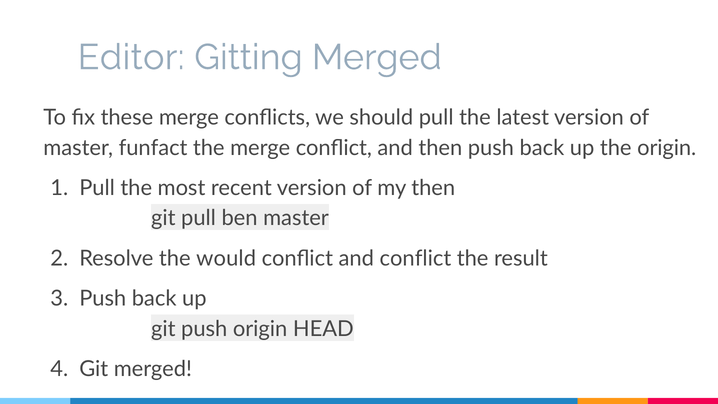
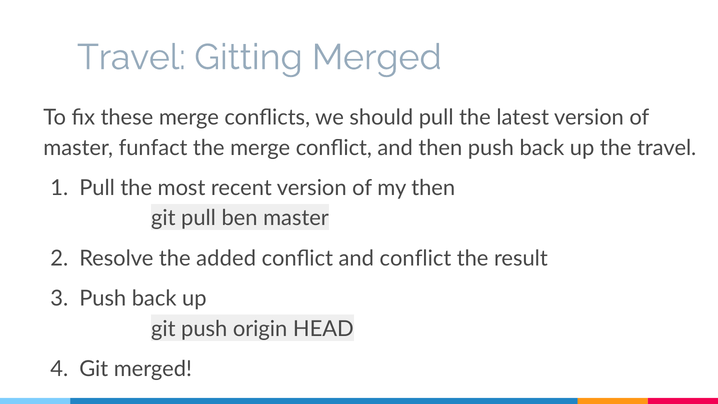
Editor at (131, 57): Editor -> Travel
the origin: origin -> travel
would: would -> added
